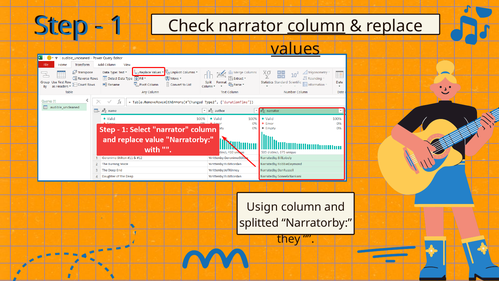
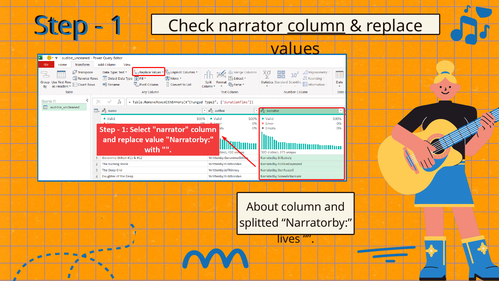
values underline: present -> none
Usign: Usign -> About
they: they -> lives
